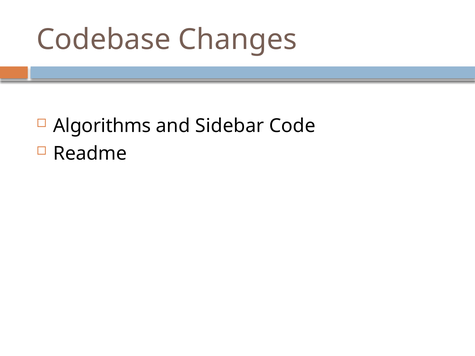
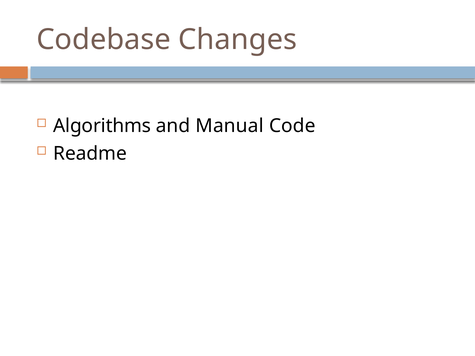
Sidebar: Sidebar -> Manual
